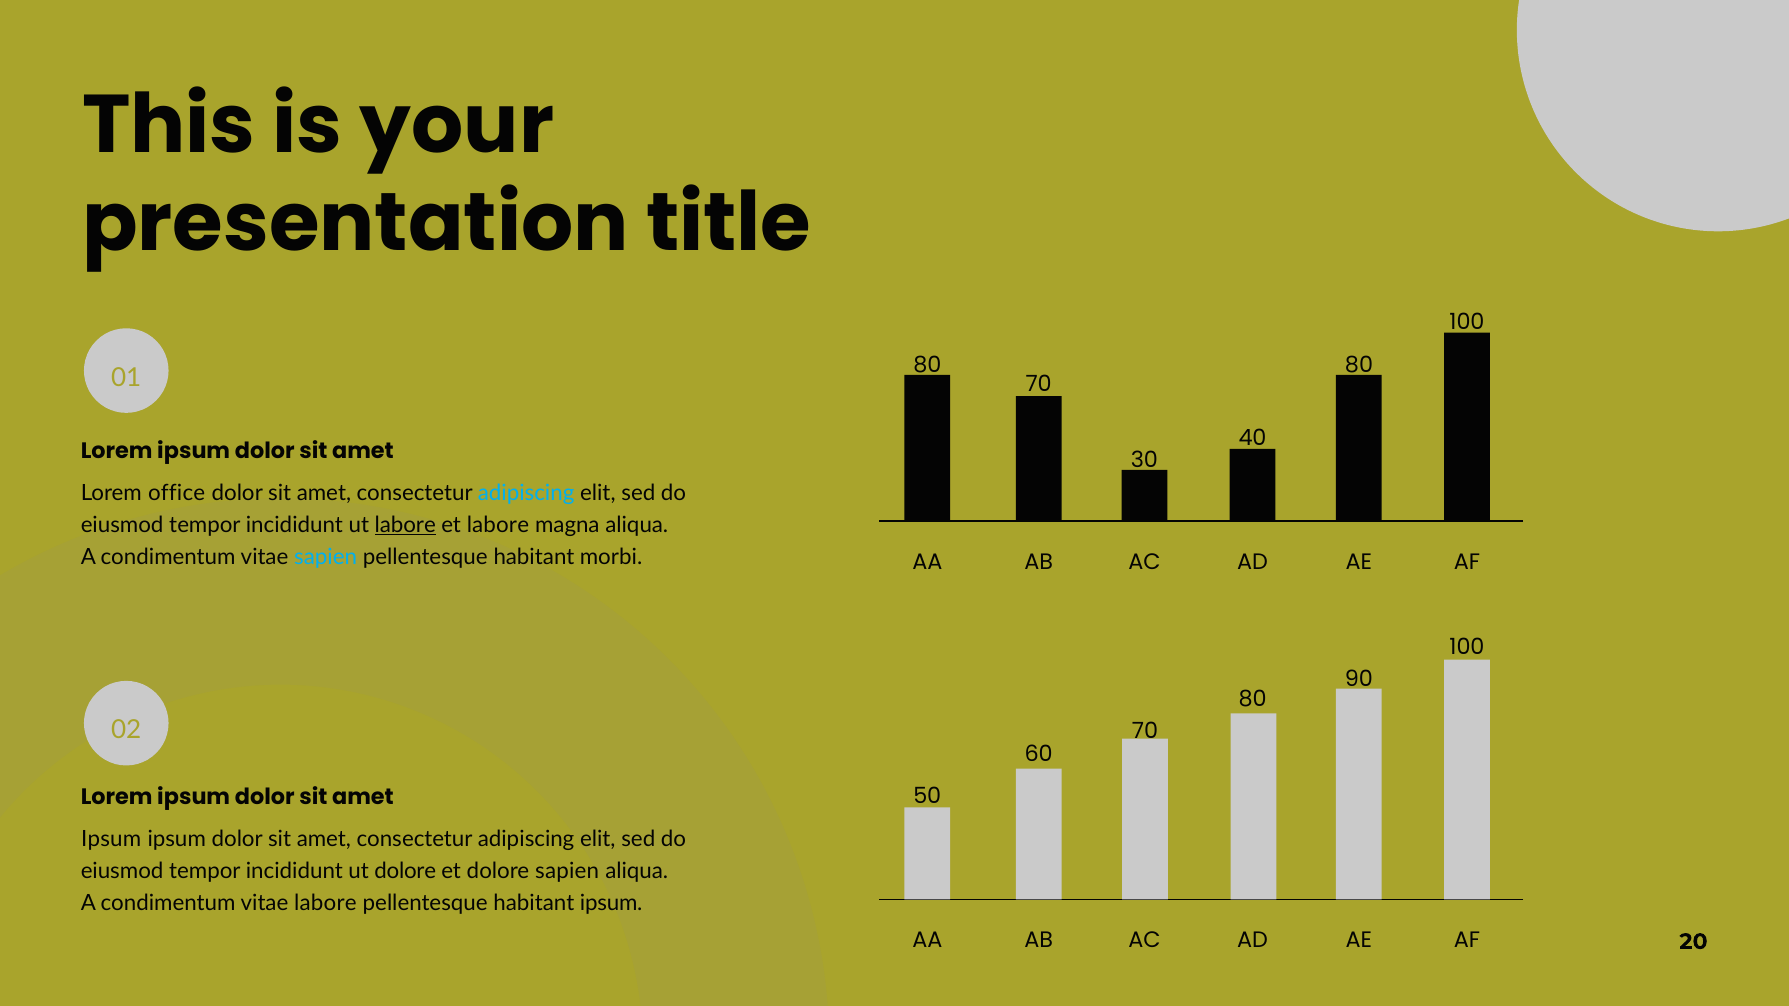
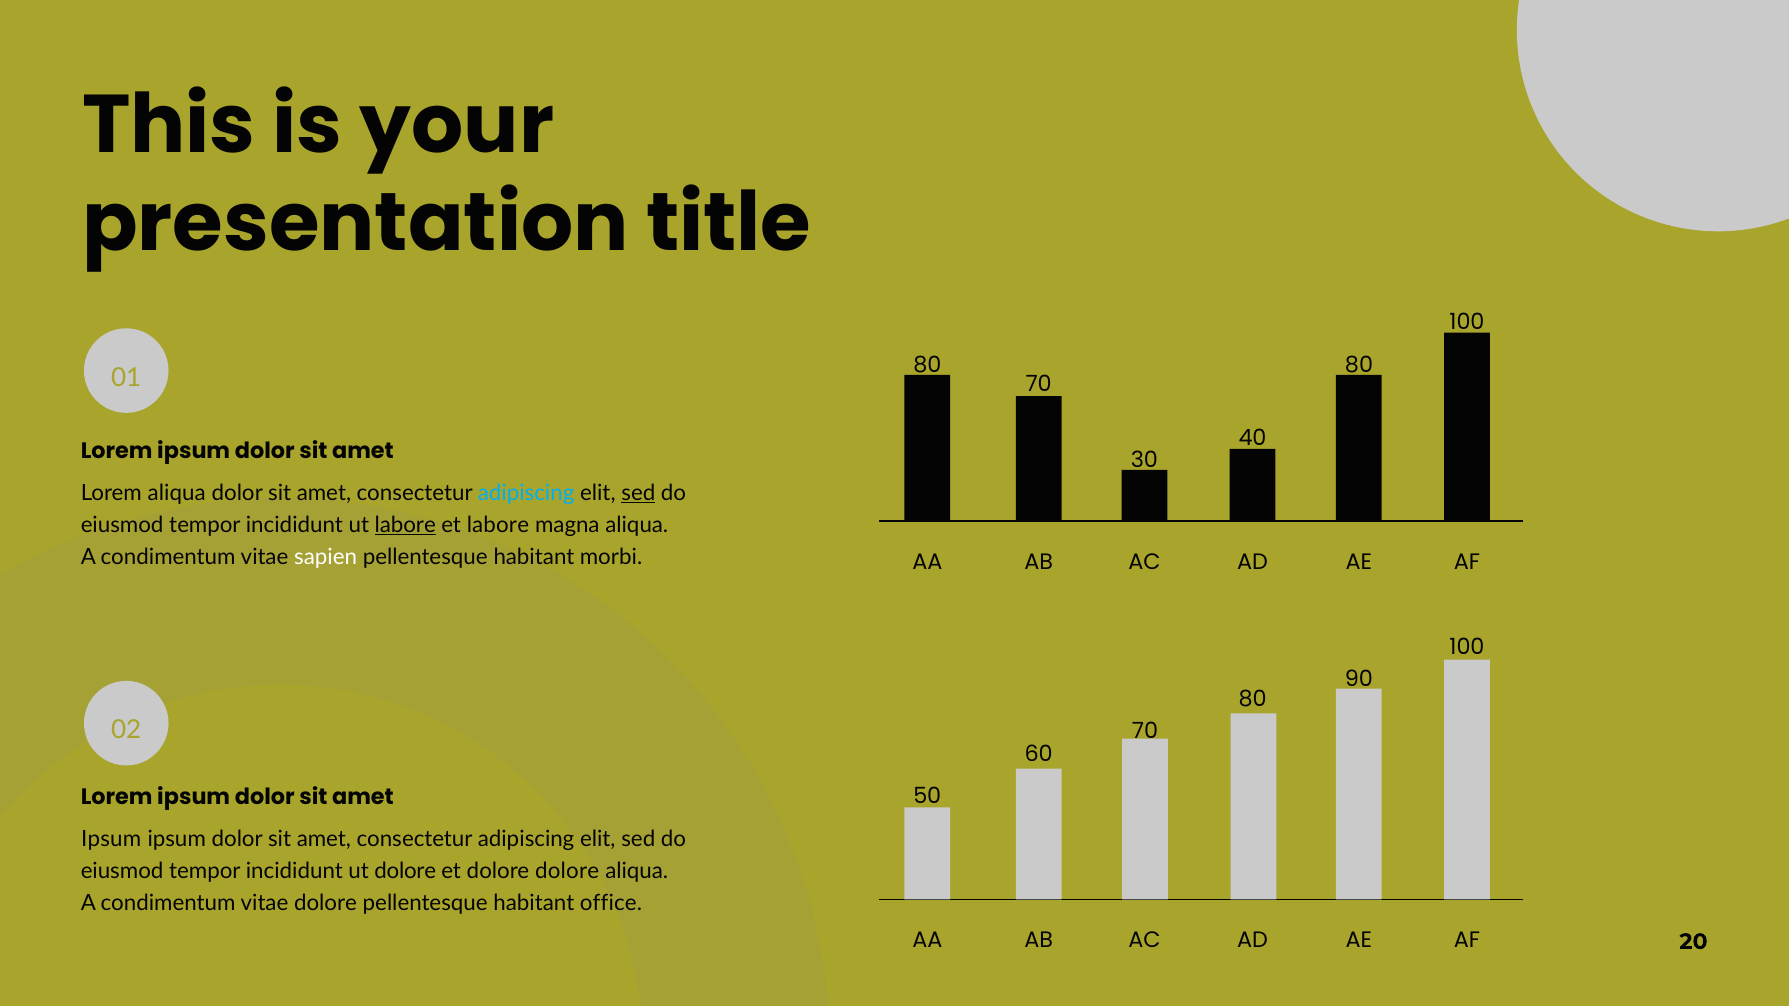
Lorem office: office -> aliqua
sed at (638, 493) underline: none -> present
sapien at (326, 557) colour: light blue -> white
dolore sapien: sapien -> dolore
vitae labore: labore -> dolore
habitant ipsum: ipsum -> office
